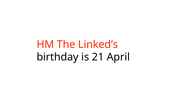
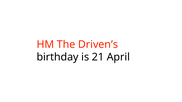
Linked’s: Linked’s -> Driven’s
